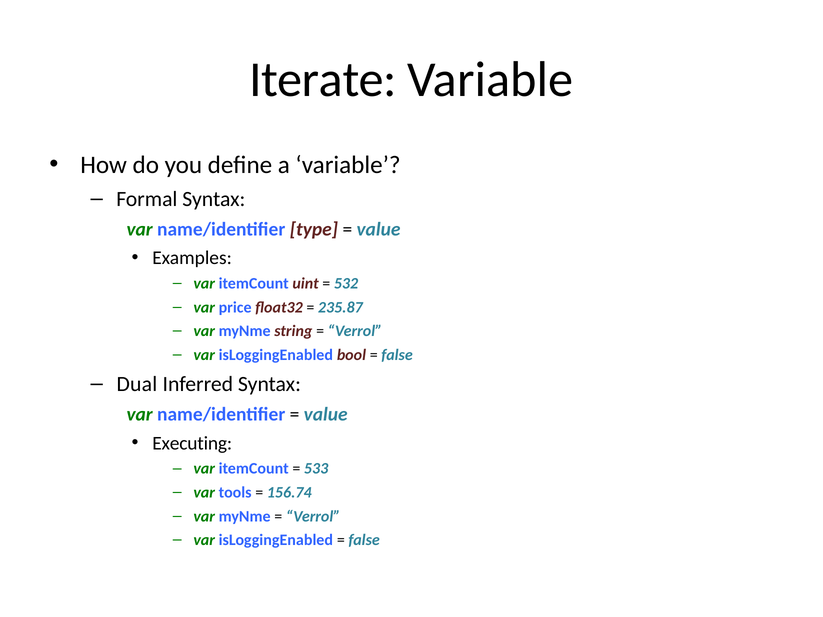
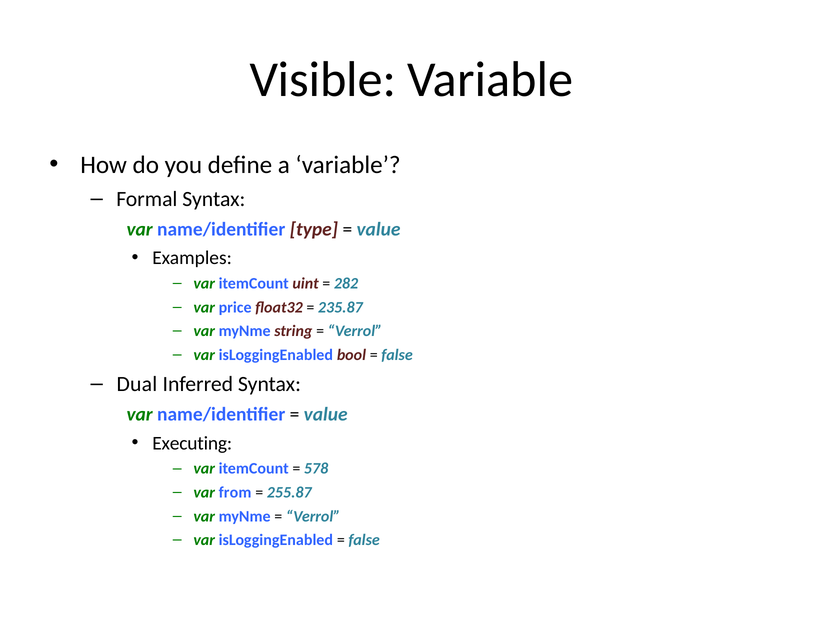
Iterate: Iterate -> Visible
532: 532 -> 282
533: 533 -> 578
tools: tools -> from
156.74: 156.74 -> 255.87
